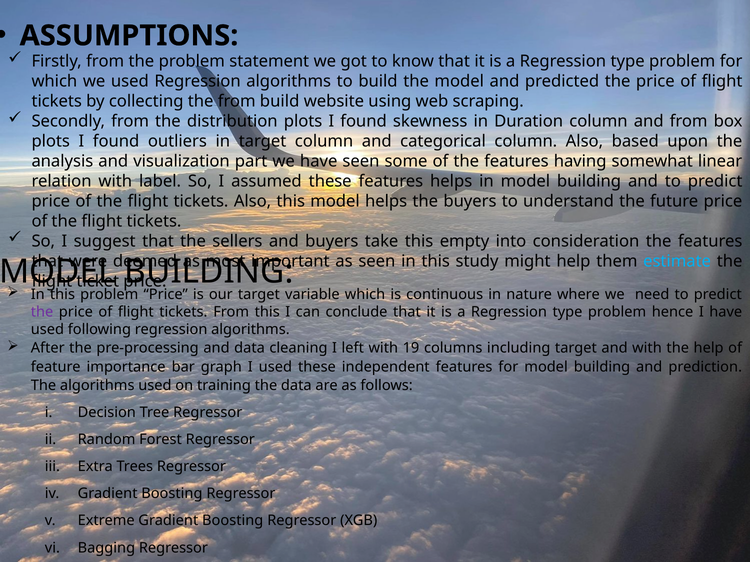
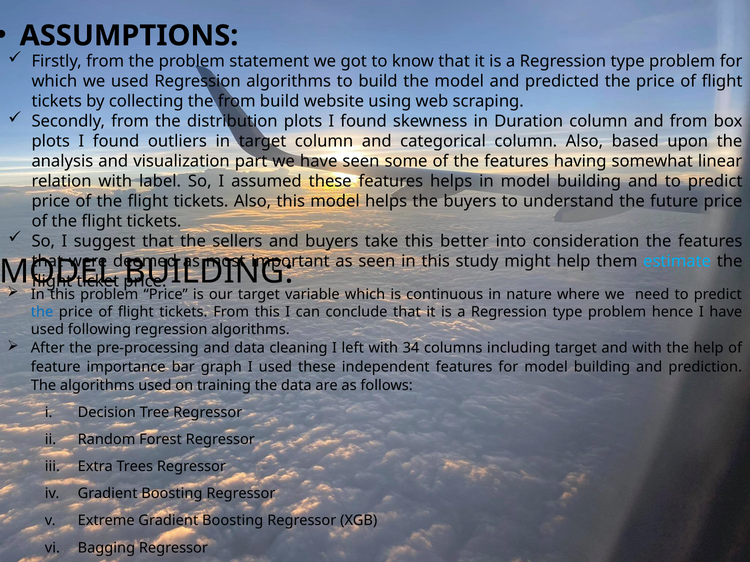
empty: empty -> better
the at (42, 312) colour: purple -> blue
19: 19 -> 34
